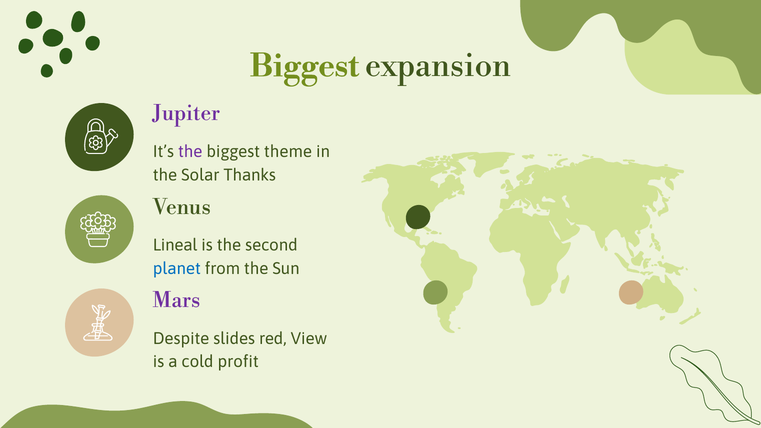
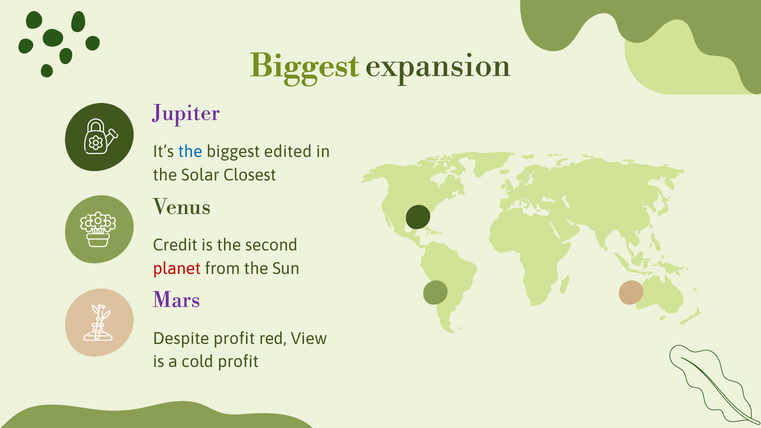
the at (190, 152) colour: purple -> blue
theme: theme -> edited
Thanks: Thanks -> Closest
Lineal: Lineal -> Credit
planet colour: blue -> red
Despite slides: slides -> profit
